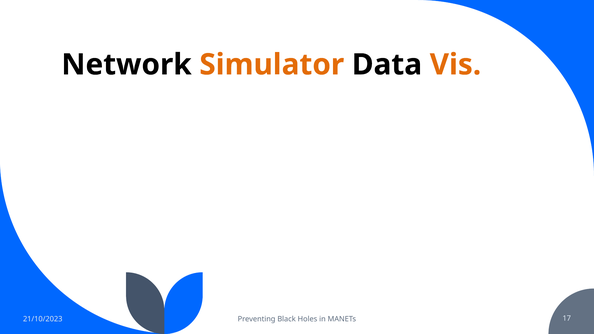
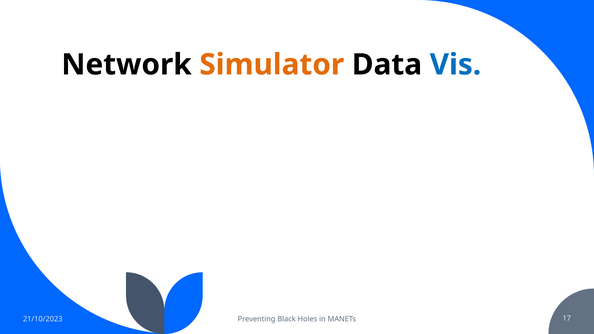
Vis colour: orange -> blue
